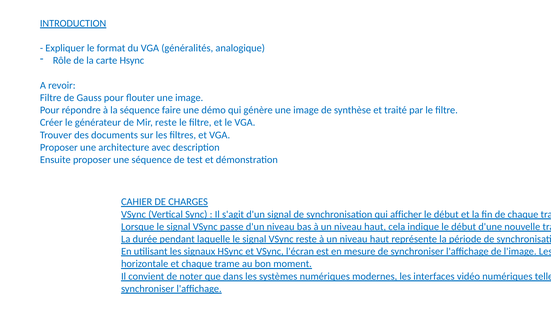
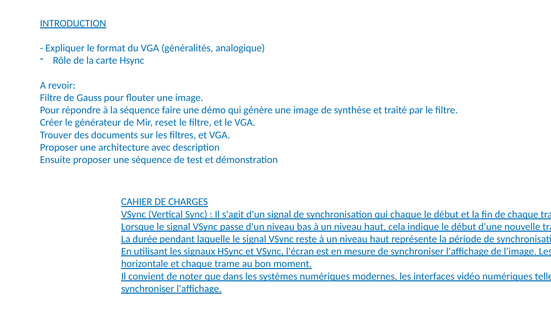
Mir reste: reste -> reset
qui afficher: afficher -> chaque
